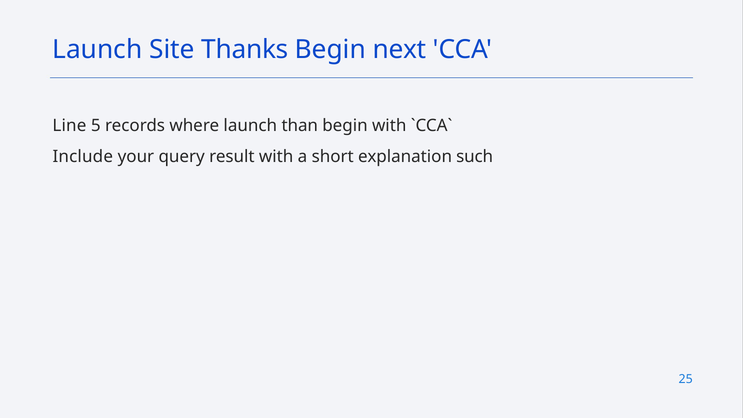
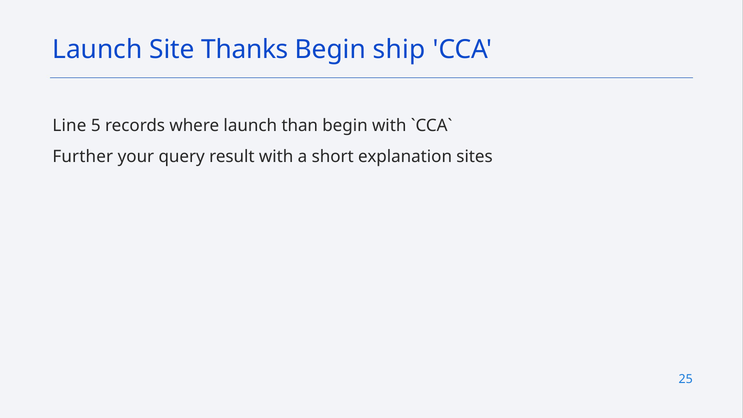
next: next -> ship
Include: Include -> Further
such: such -> sites
